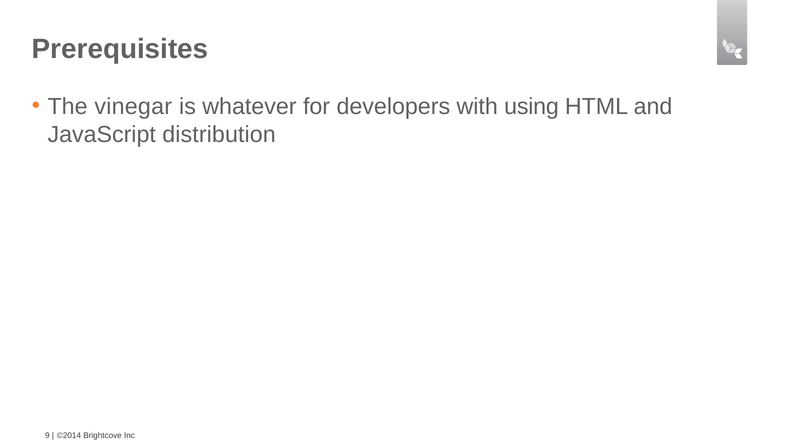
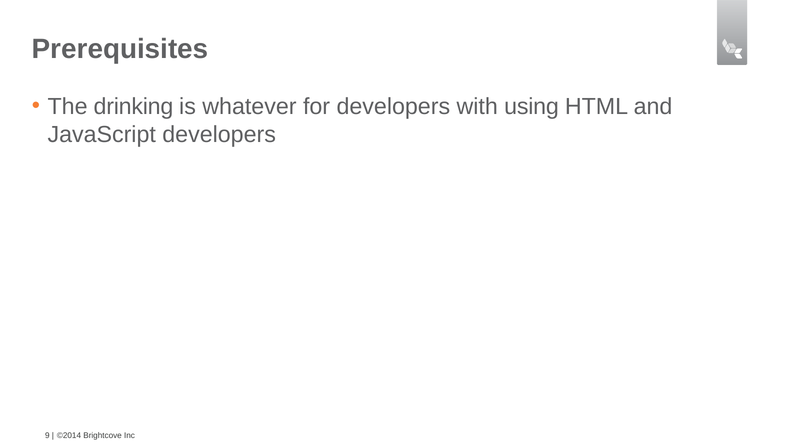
vinegar: vinegar -> drinking
JavaScript distribution: distribution -> developers
